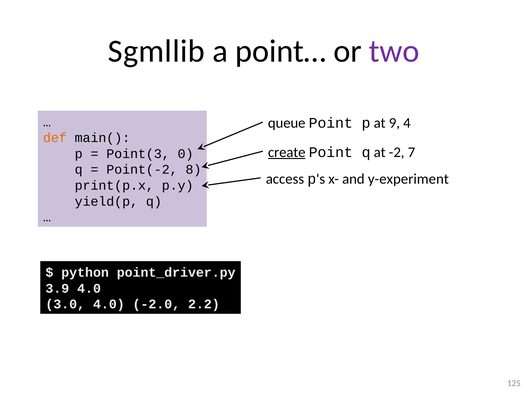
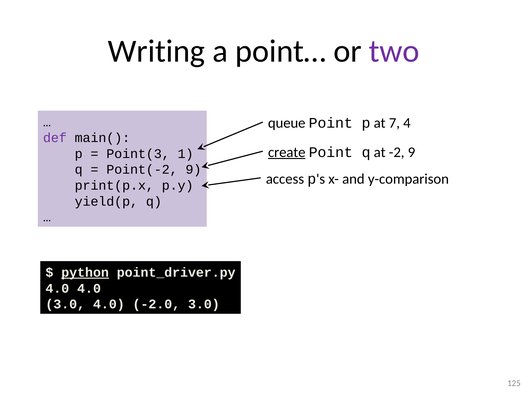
Sgmllib: Sgmllib -> Writing
9: 9 -> 7
def colour: orange -> purple
-2 7: 7 -> 9
0: 0 -> 1
Point(-2 8: 8 -> 9
y-experiment: y-experiment -> y-comparison
python underline: none -> present
3.9 at (57, 288): 3.9 -> 4.0
-2.0 2.2: 2.2 -> 3.0
